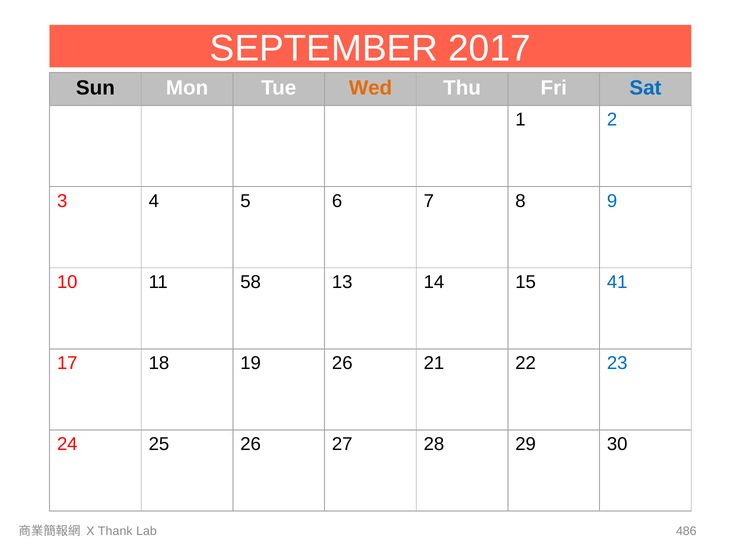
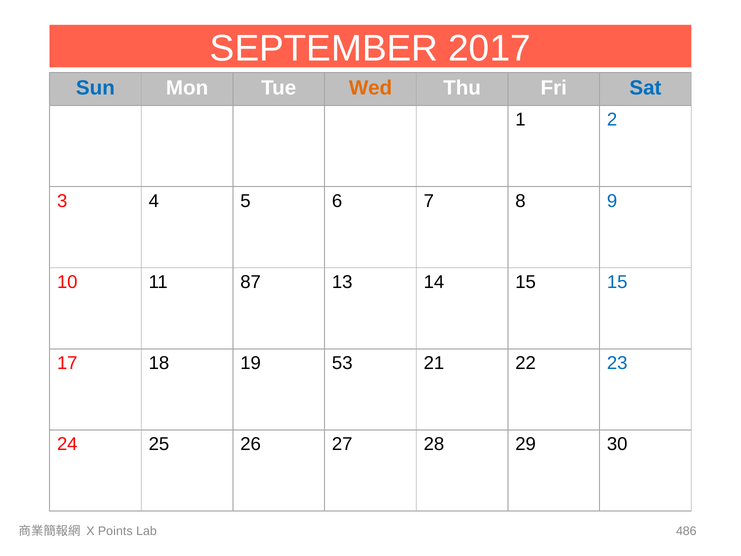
Sun colour: black -> blue
58: 58 -> 87
15 41: 41 -> 15
19 26: 26 -> 53
Thank: Thank -> Points
